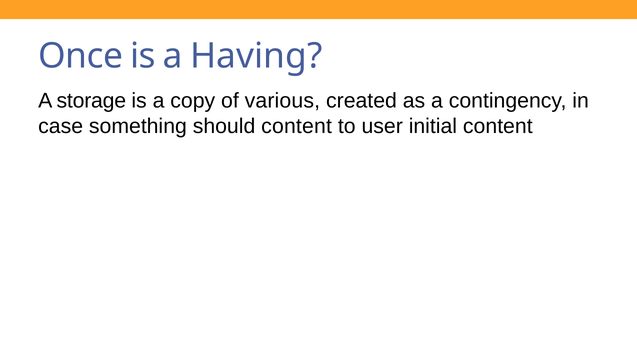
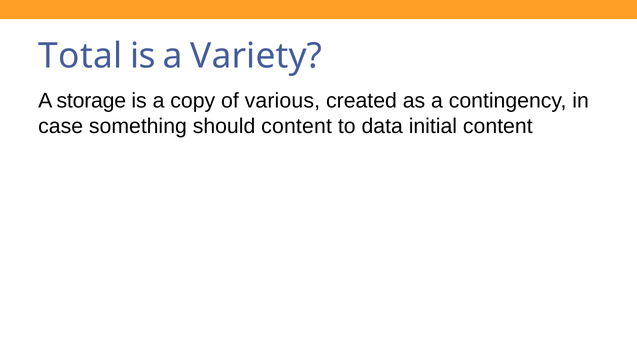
Once: Once -> Total
Having: Having -> Variety
user: user -> data
